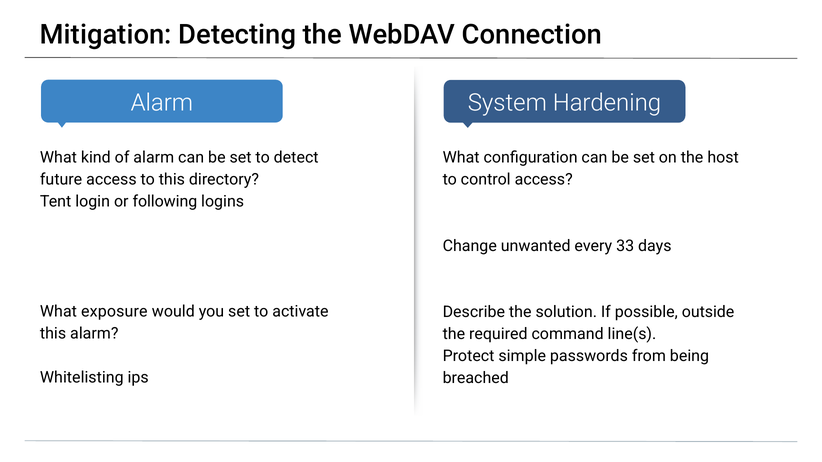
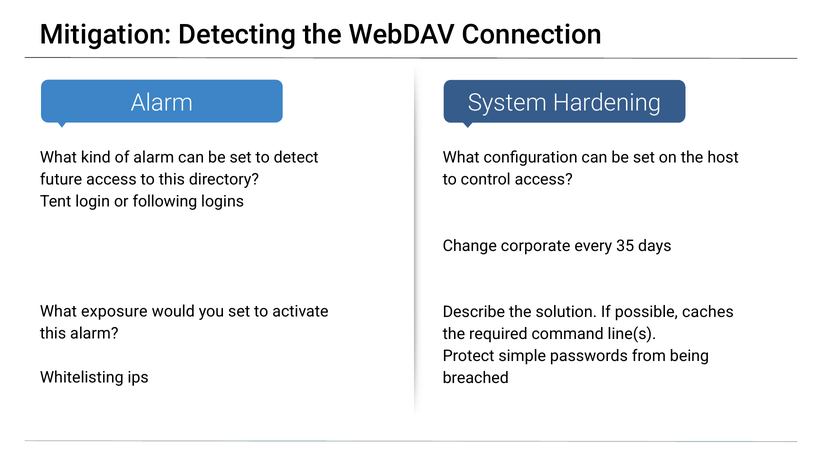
unwanted: unwanted -> corporate
33: 33 -> 35
outside: outside -> caches
